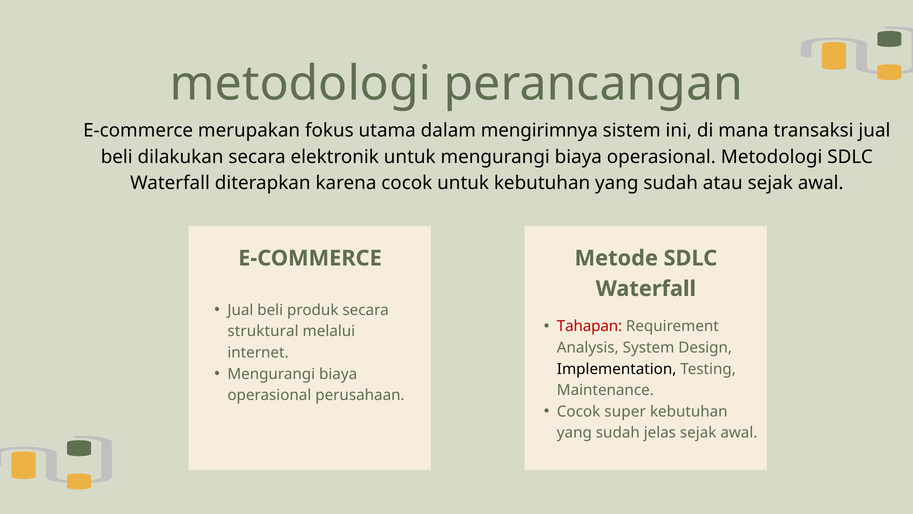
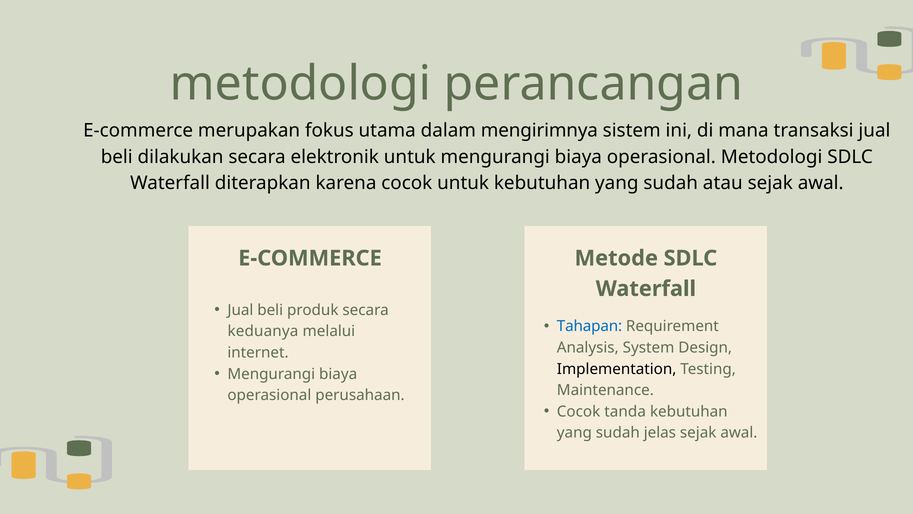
Tahapan colour: red -> blue
struktural: struktural -> keduanya
super: super -> tanda
